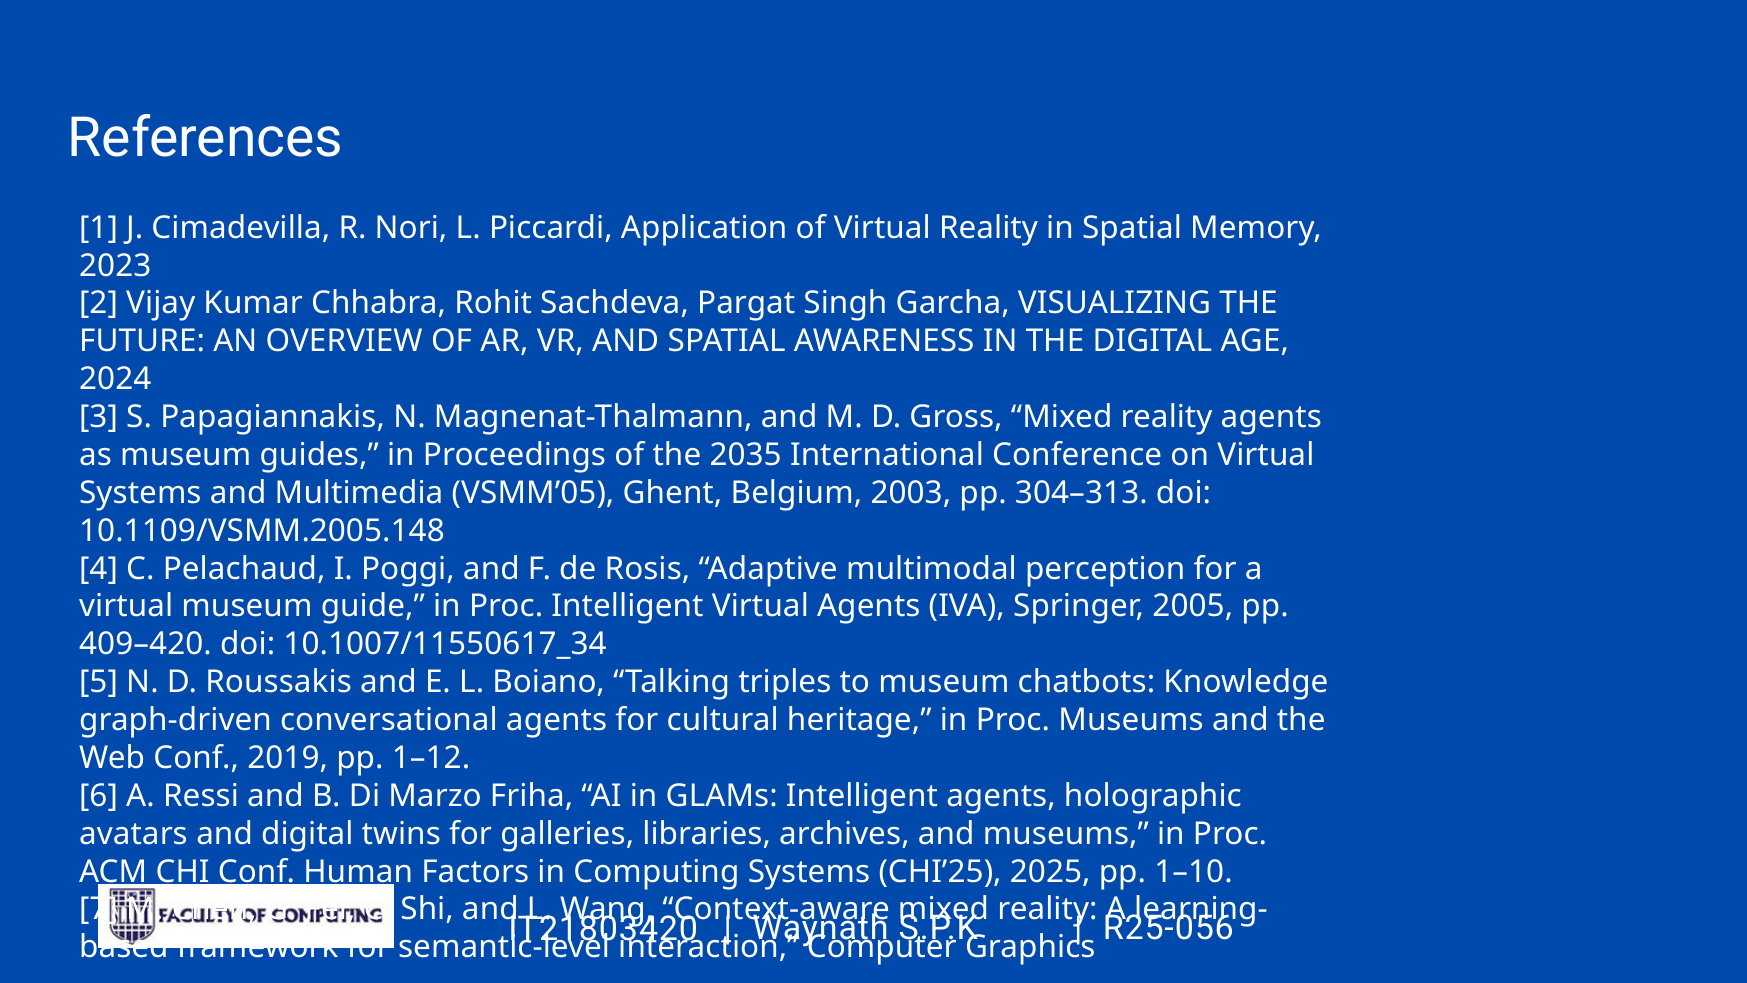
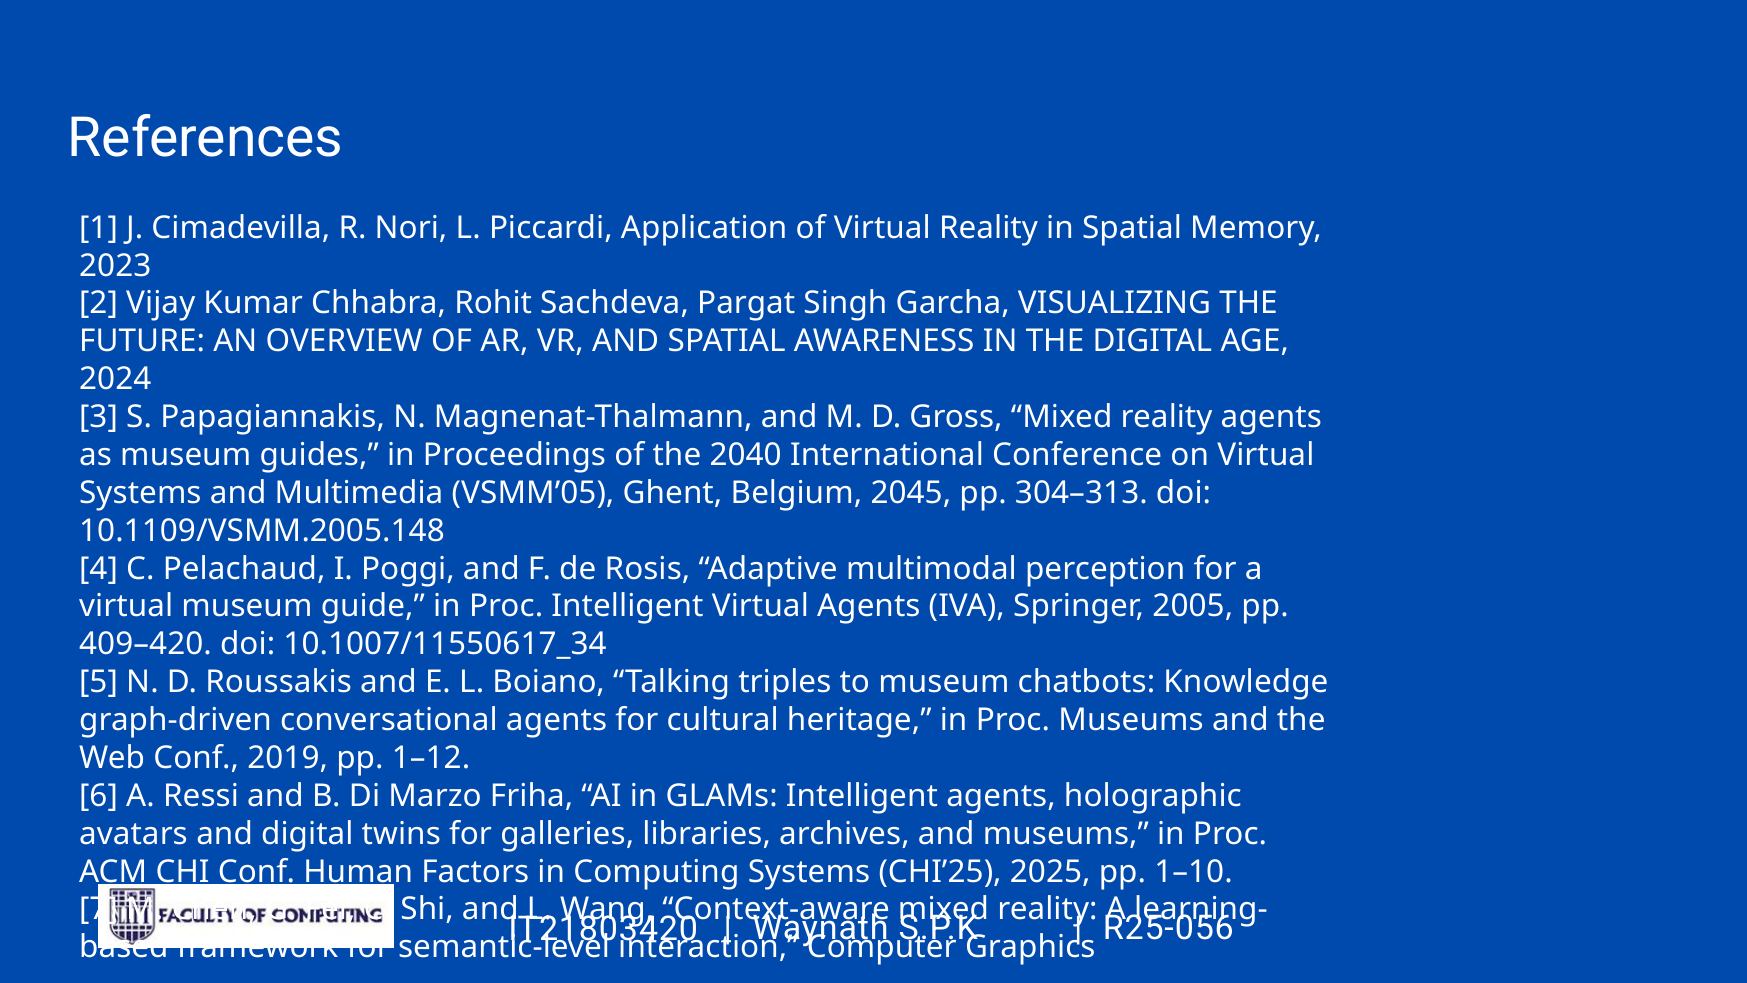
2035: 2035 -> 2040
2003: 2003 -> 2045
